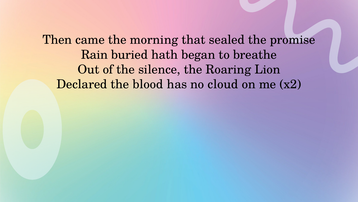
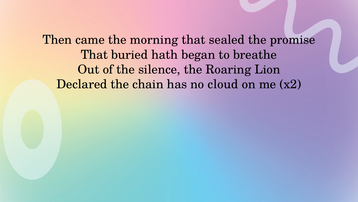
Rain at (94, 55): Rain -> That
blood: blood -> chain
